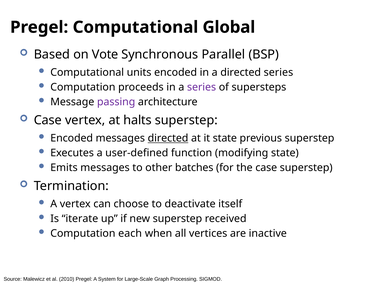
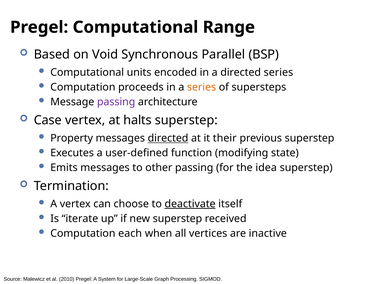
Global: Global -> Range
Vote: Vote -> Void
series at (202, 87) colour: purple -> orange
Encoded at (72, 138): Encoded -> Property
it state: state -> their
other batches: batches -> passing
the case: case -> idea
deactivate underline: none -> present
